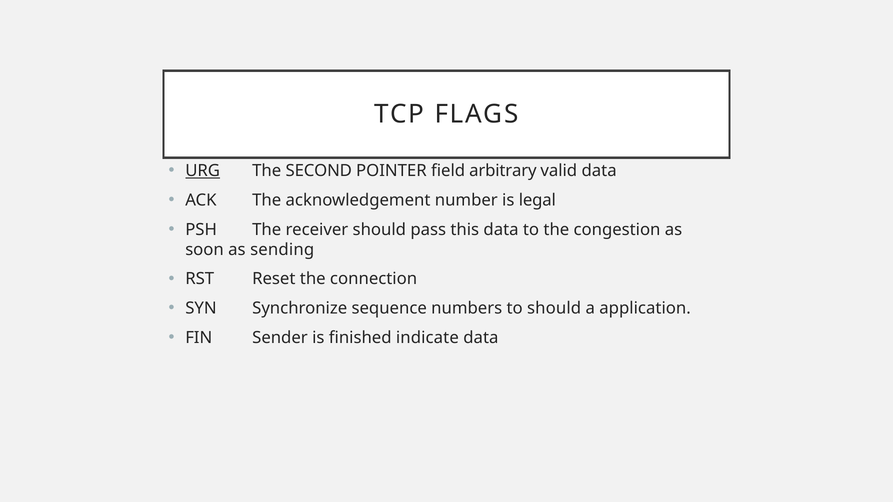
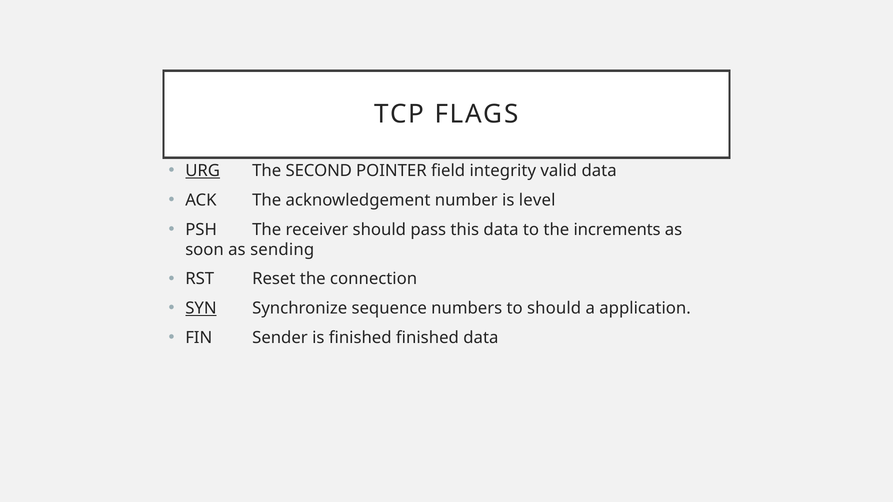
arbitrary: arbitrary -> integrity
legal: legal -> level
congestion: congestion -> increments
SYN underline: none -> present
finished indicate: indicate -> finished
